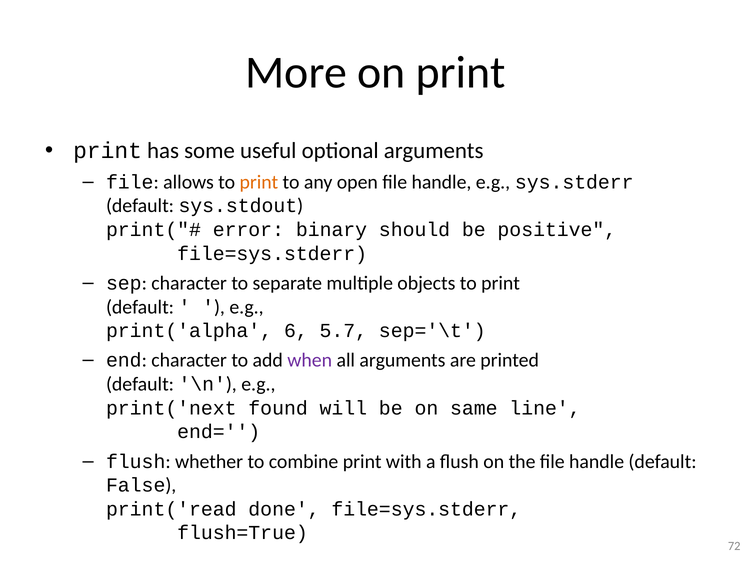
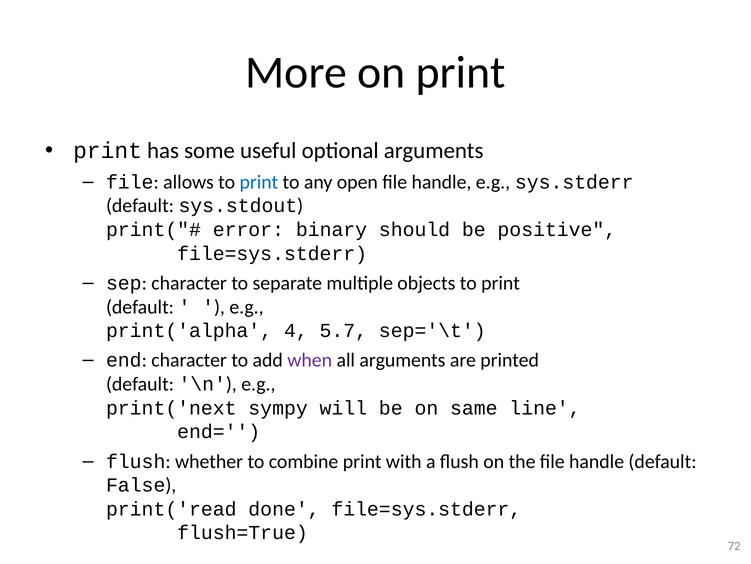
print at (259, 182) colour: orange -> blue
6: 6 -> 4
found: found -> sympy
